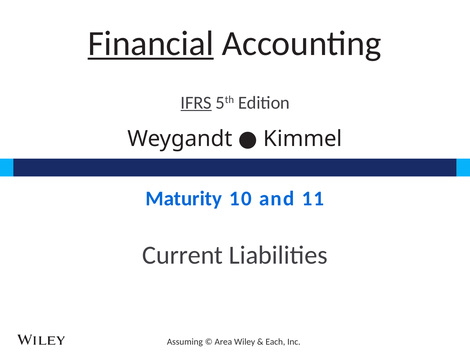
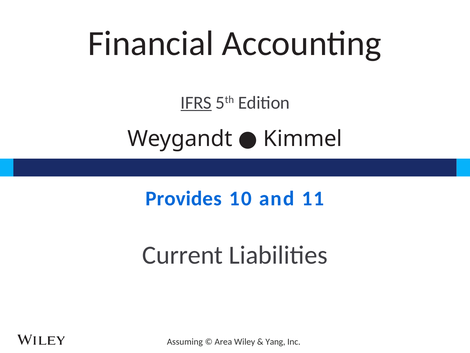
Financial underline: present -> none
Maturity: Maturity -> Provides
Each: Each -> Yang
